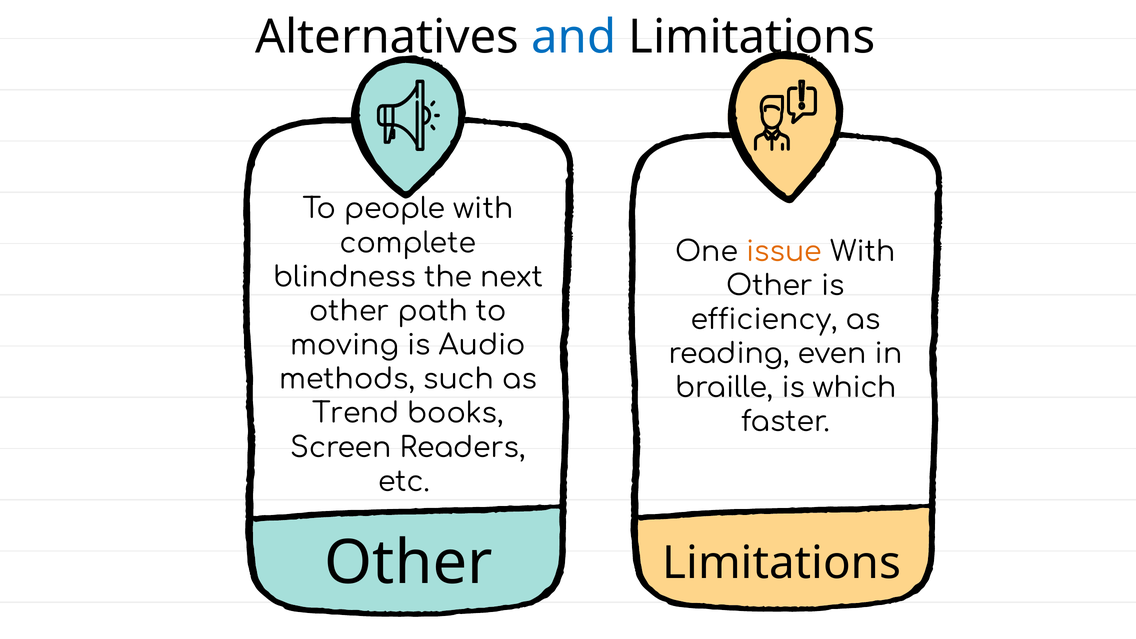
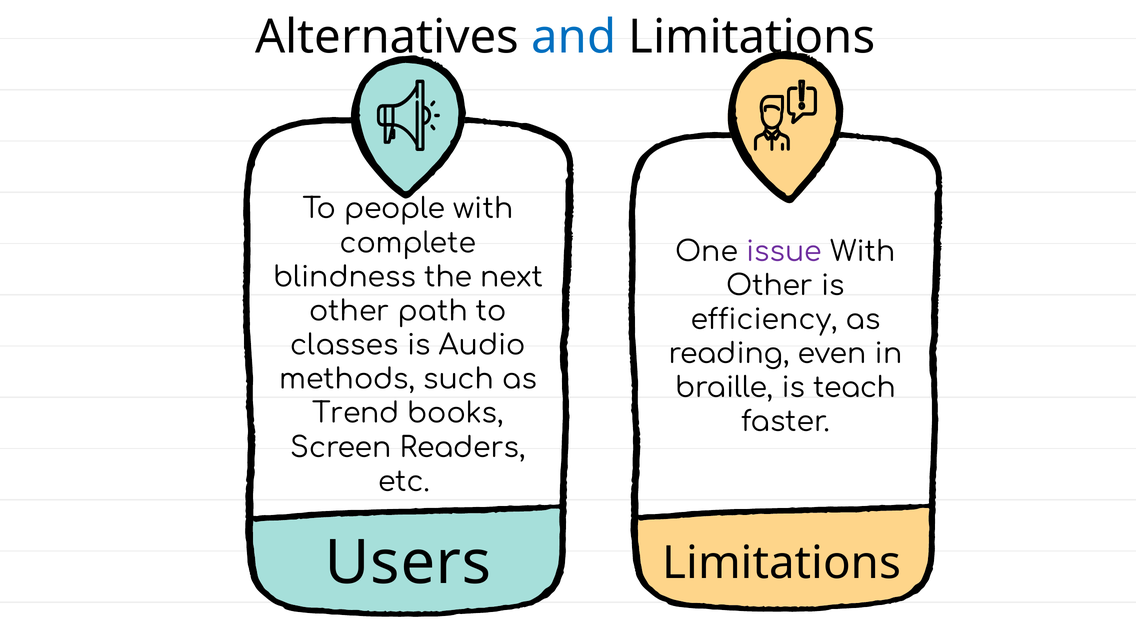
issue colour: orange -> purple
moving: moving -> classes
which: which -> teach
Other at (408, 563): Other -> Users
